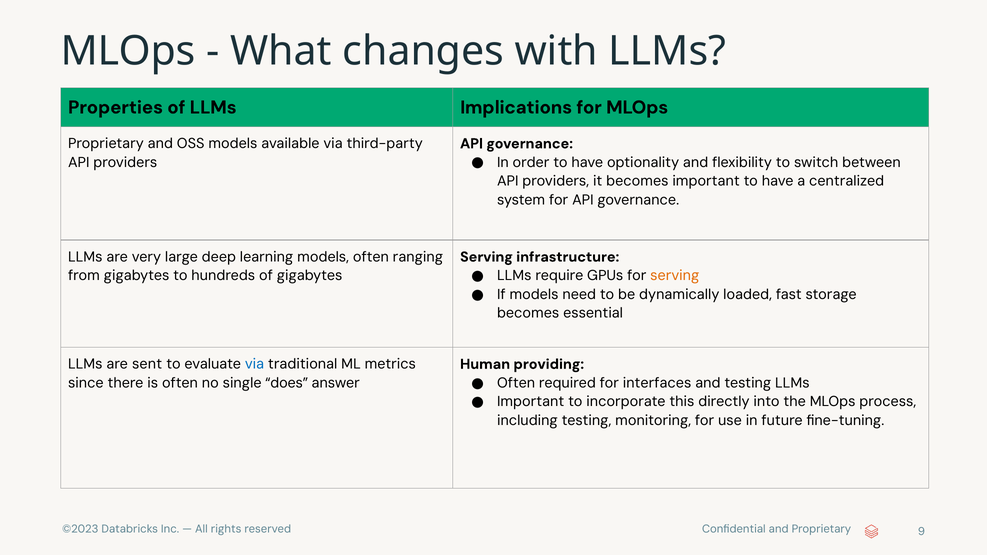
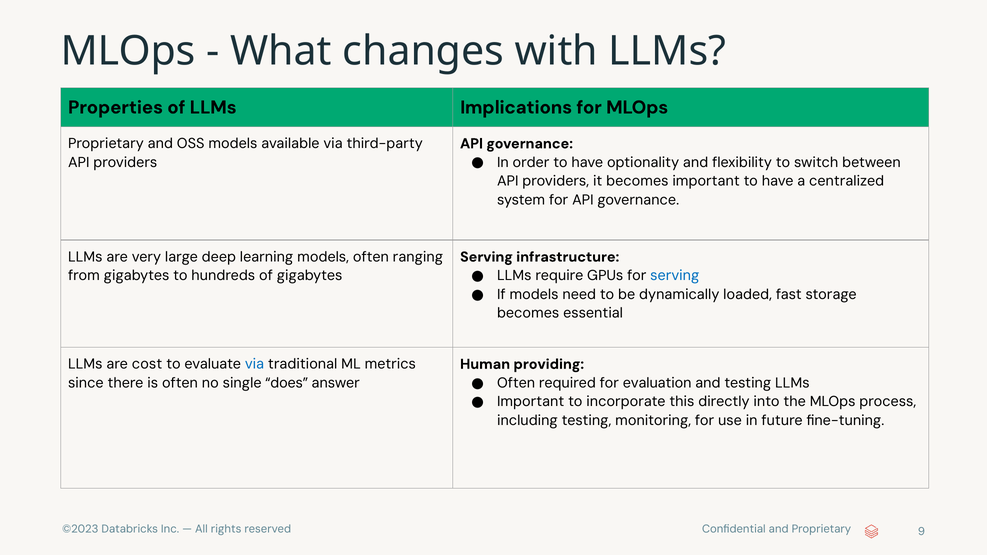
serving at (675, 276) colour: orange -> blue
sent: sent -> cost
interfaces: interfaces -> evaluation
